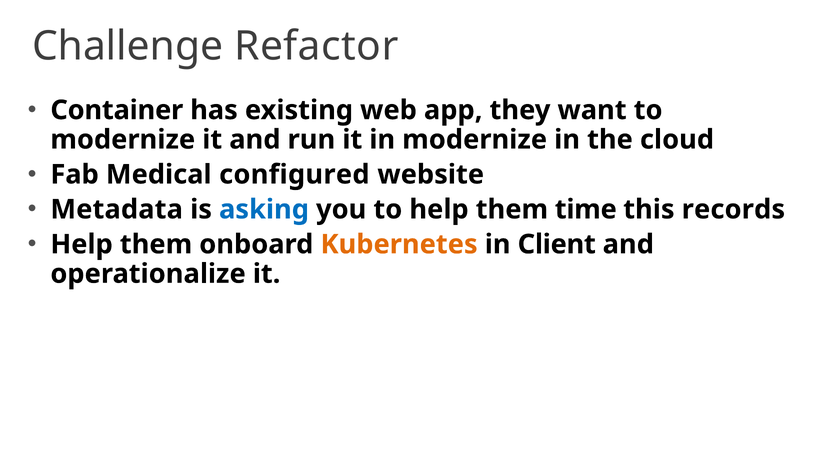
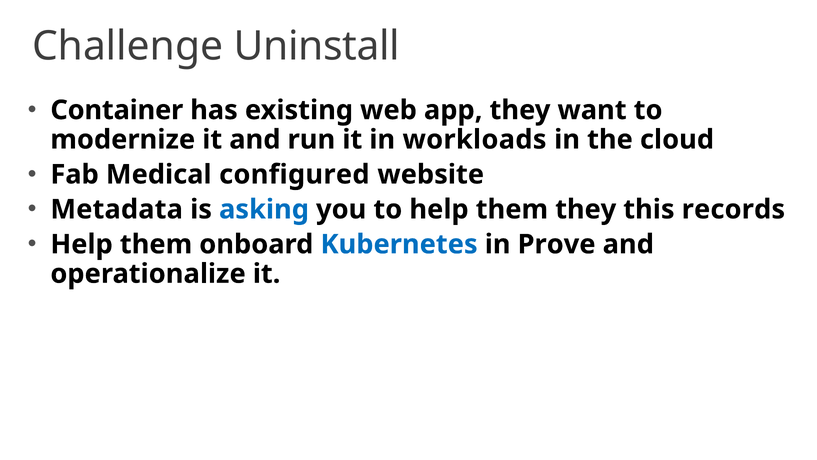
Refactor: Refactor -> Uninstall
in modernize: modernize -> workloads
them time: time -> they
Kubernetes colour: orange -> blue
Client: Client -> Prove
